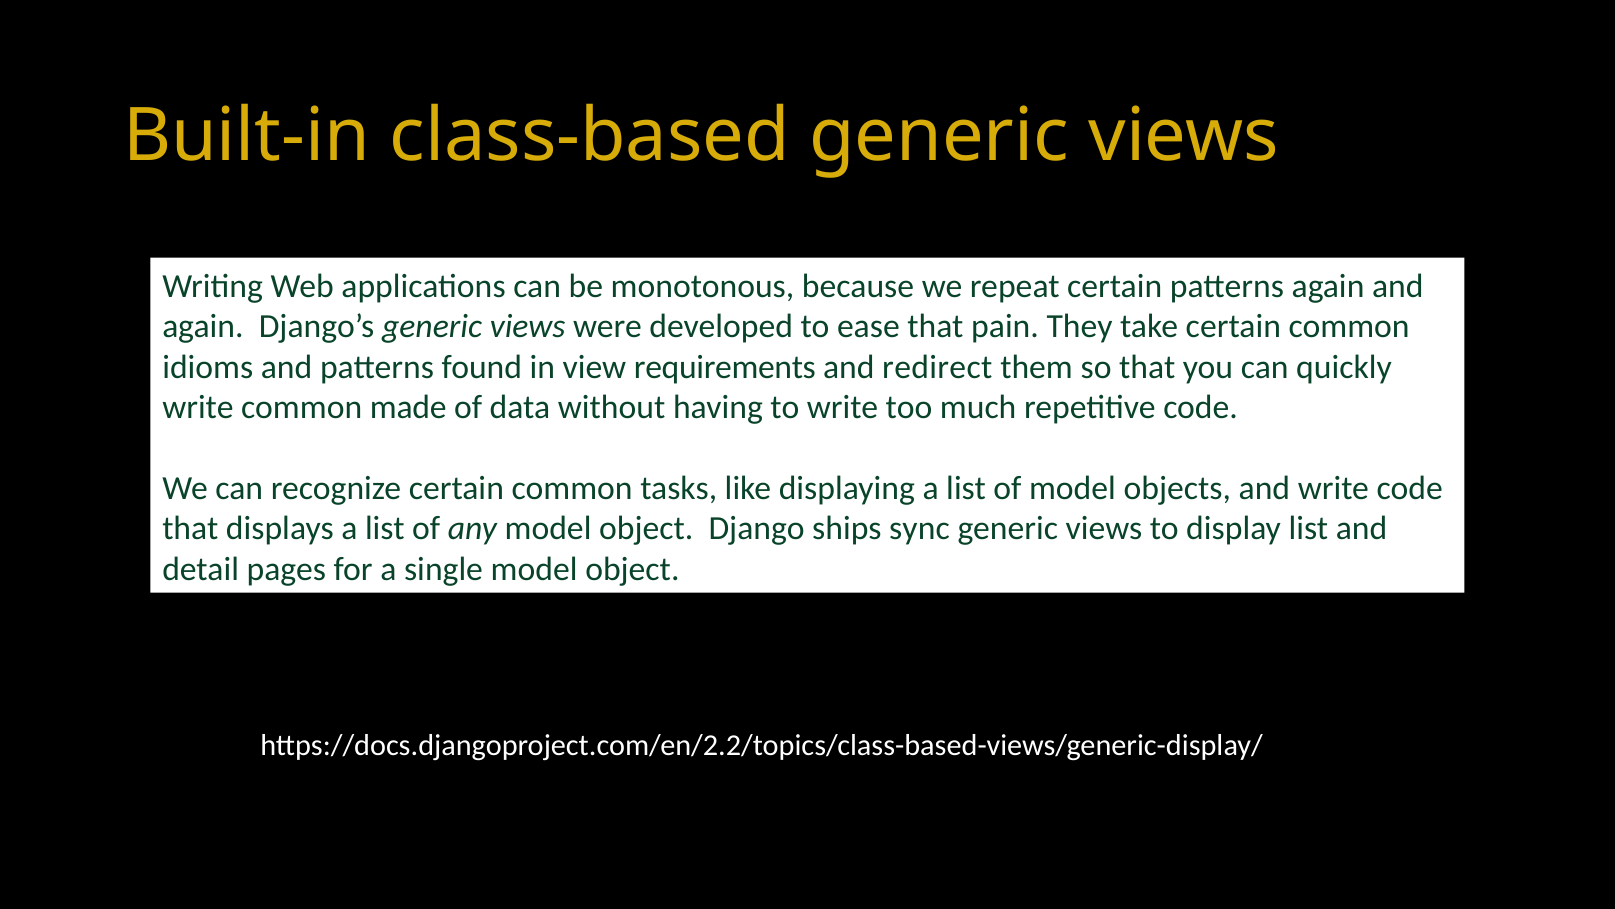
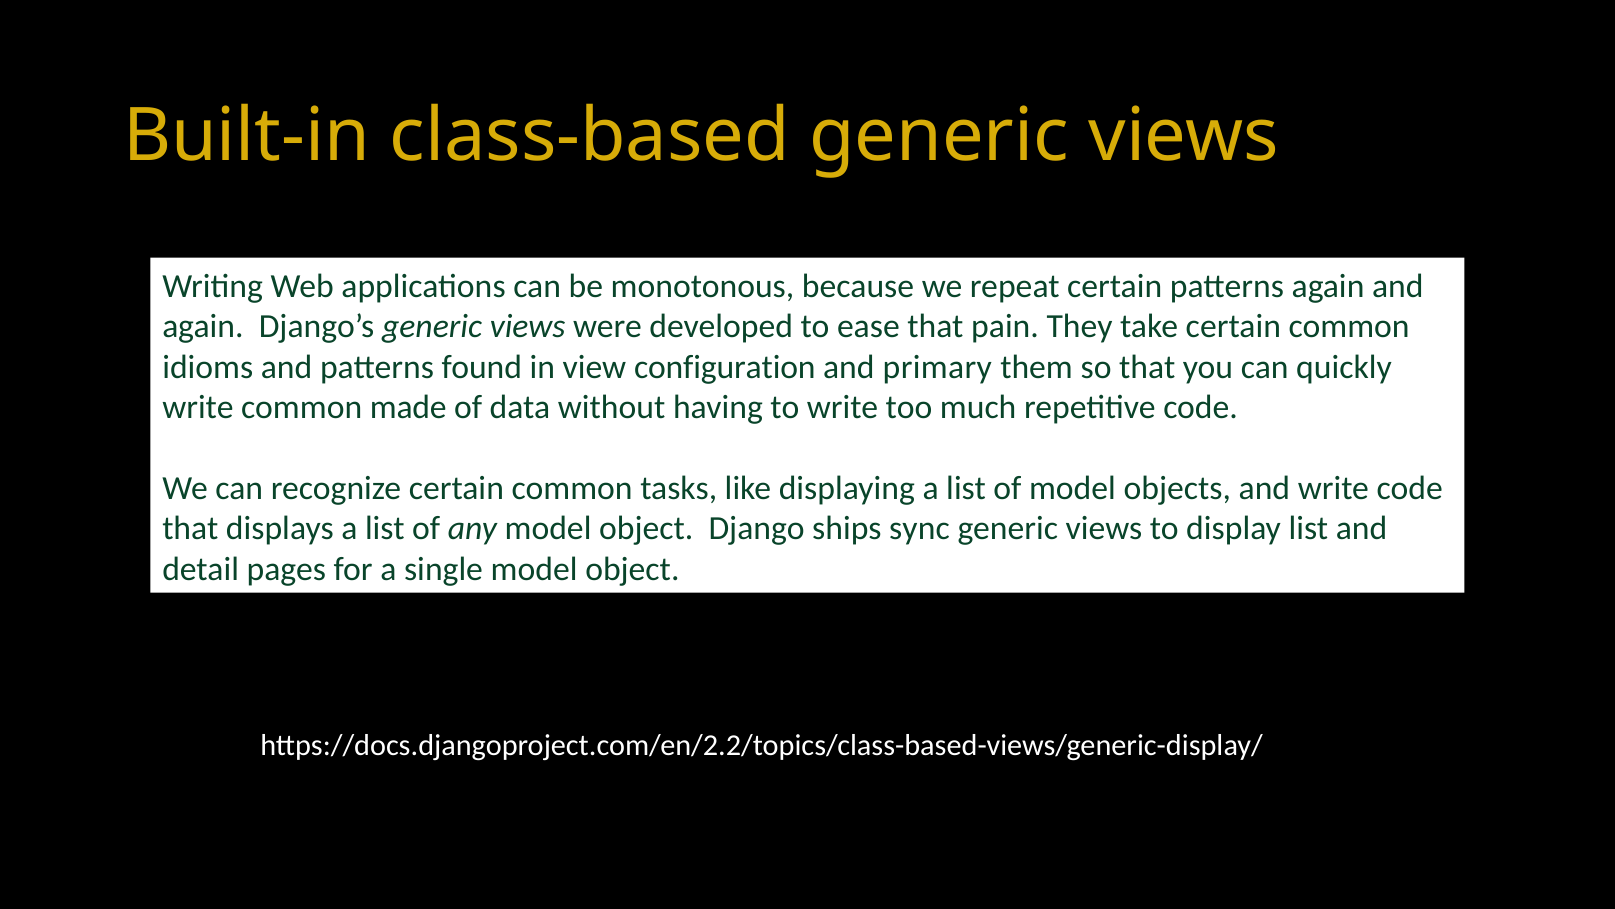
requirements: requirements -> configuration
redirect: redirect -> primary
